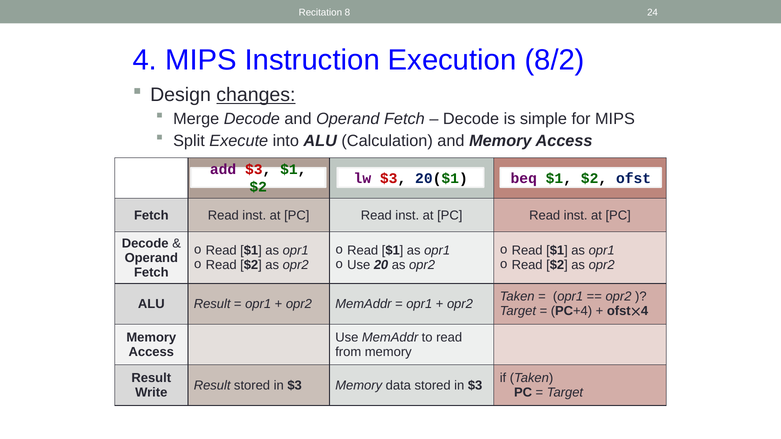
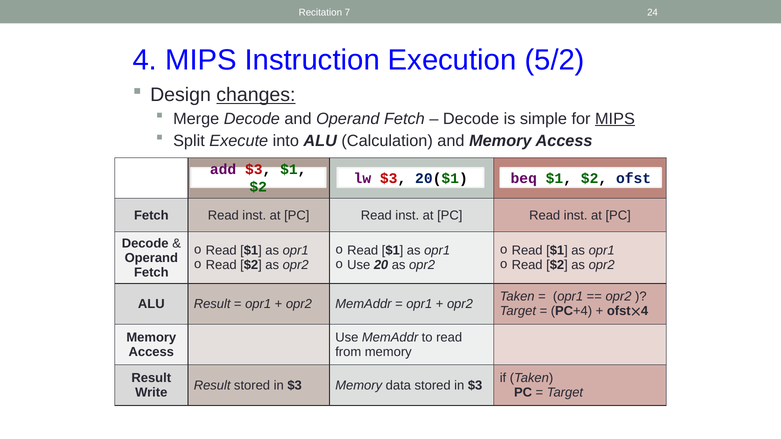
8: 8 -> 7
8/2: 8/2 -> 5/2
MIPS at (615, 119) underline: none -> present
